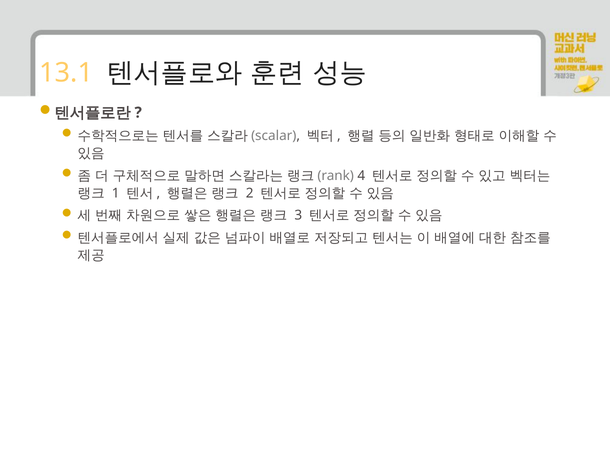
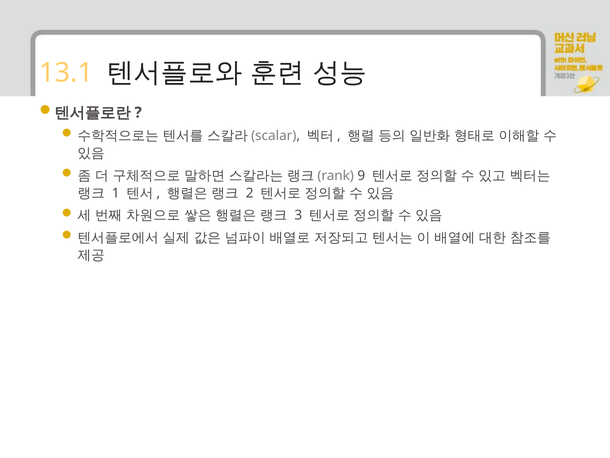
4: 4 -> 9
